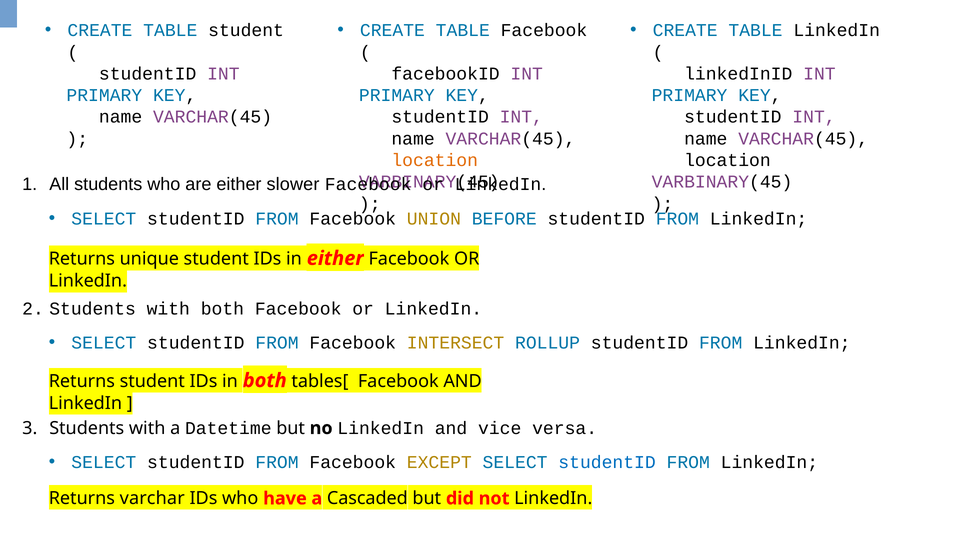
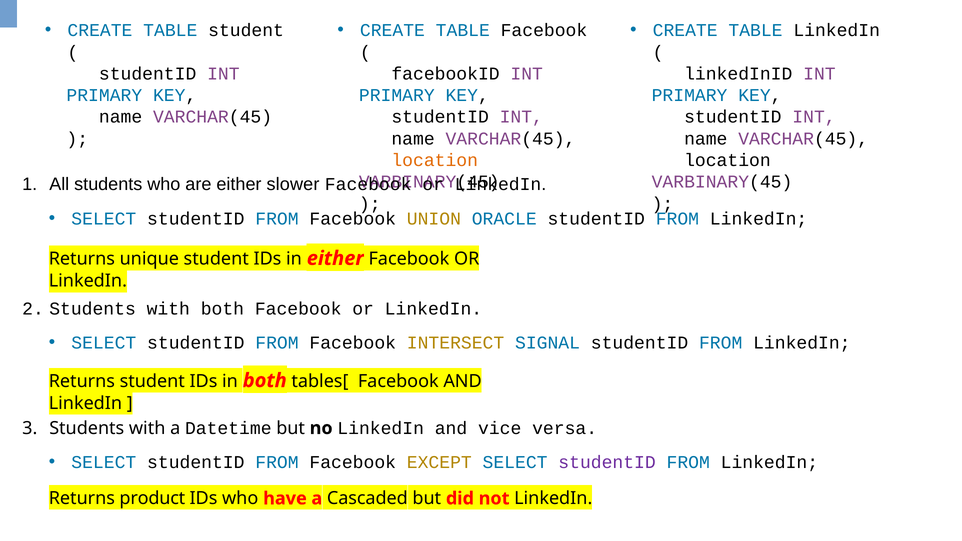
BEFORE: BEFORE -> ORACLE
ROLLUP: ROLLUP -> SIGNAL
studentID at (607, 462) colour: blue -> purple
varchar: varchar -> product
